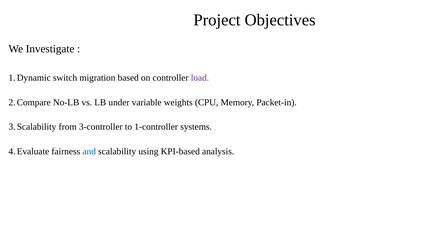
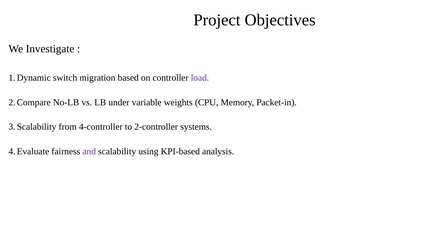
3-controller: 3-controller -> 4-controller
1-controller: 1-controller -> 2-controller
and colour: blue -> purple
